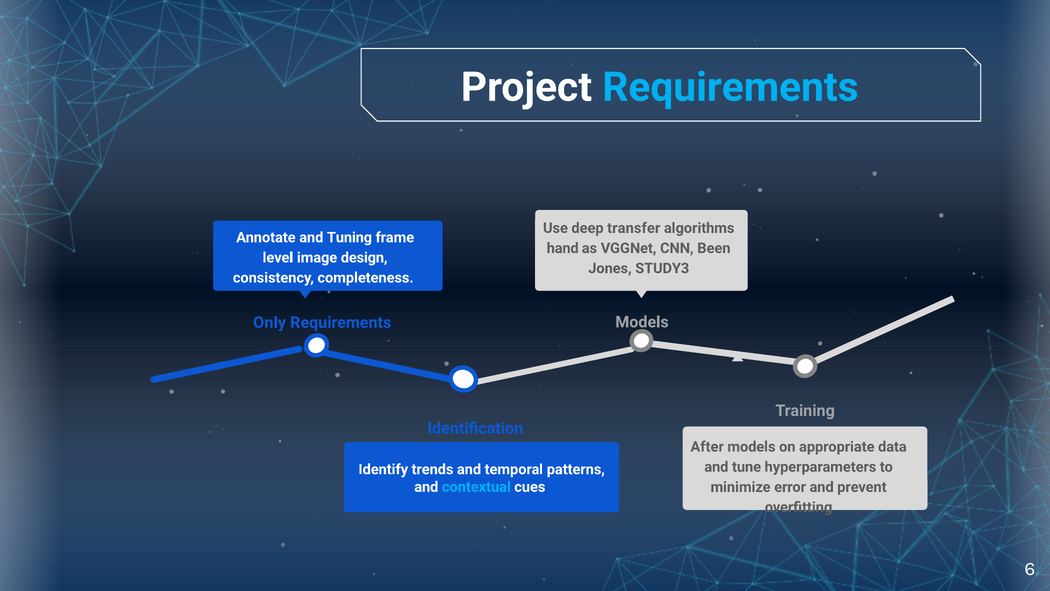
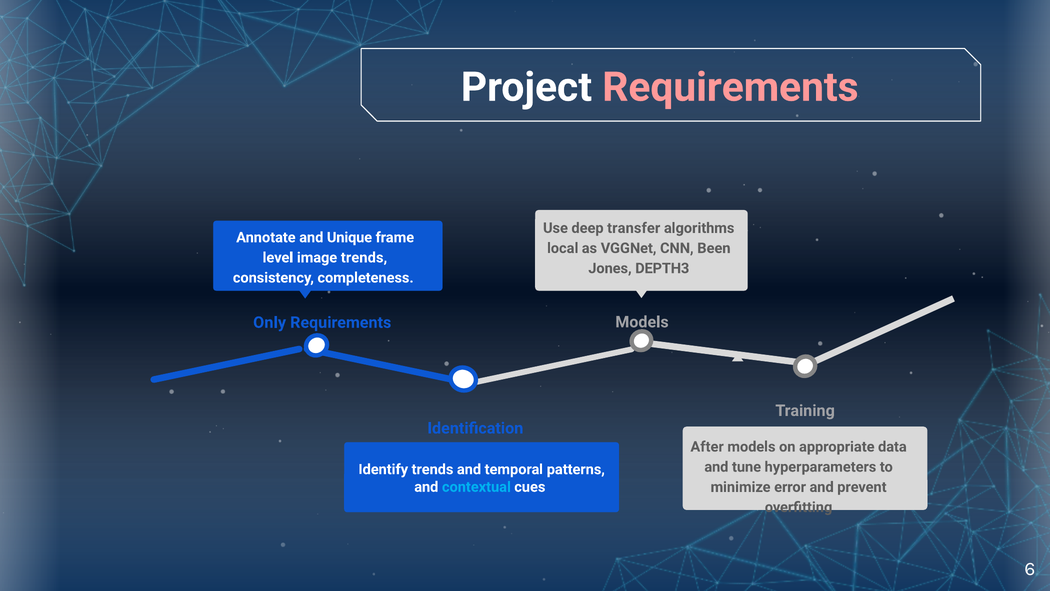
Requirements at (730, 87) colour: light blue -> pink
Tuning: Tuning -> Unique
hand: hand -> local
image design: design -> trends
STUDY3: STUDY3 -> DEPTH3
